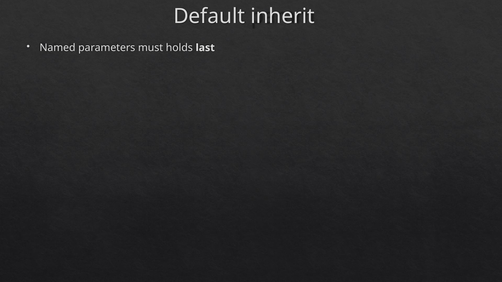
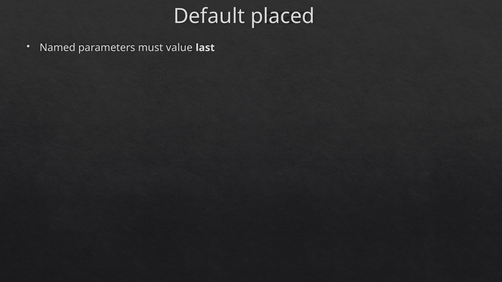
inherit: inherit -> placed
holds: holds -> value
